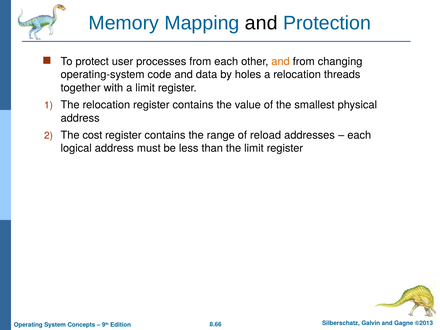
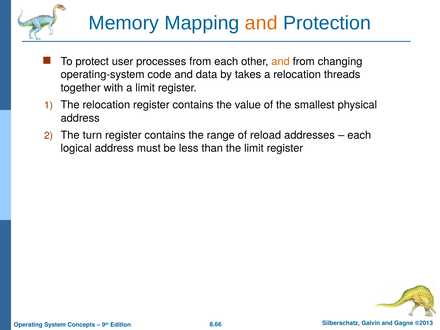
and at (261, 23) colour: black -> orange
holes: holes -> takes
cost: cost -> turn
